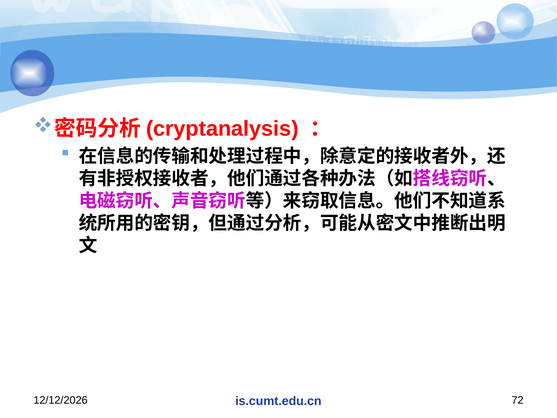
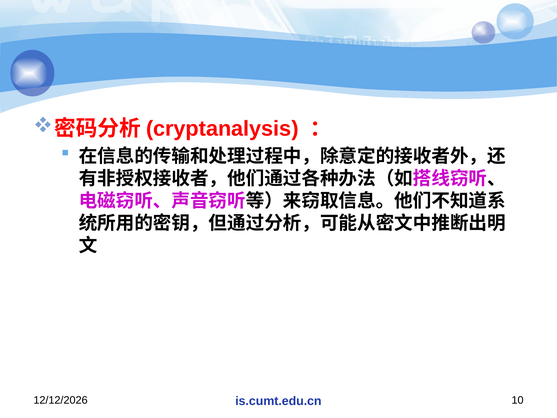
72: 72 -> 10
